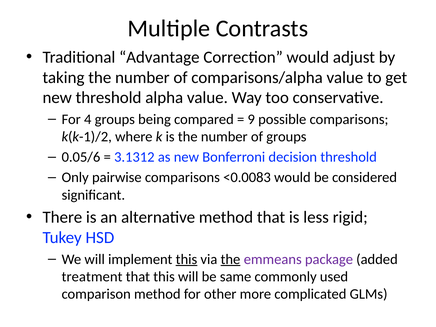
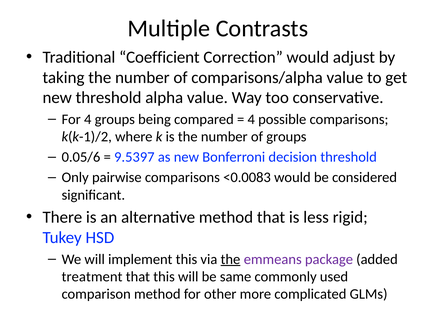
Advantage: Advantage -> Coefficient
9 at (251, 119): 9 -> 4
3.1312: 3.1312 -> 9.5397
this at (186, 259) underline: present -> none
